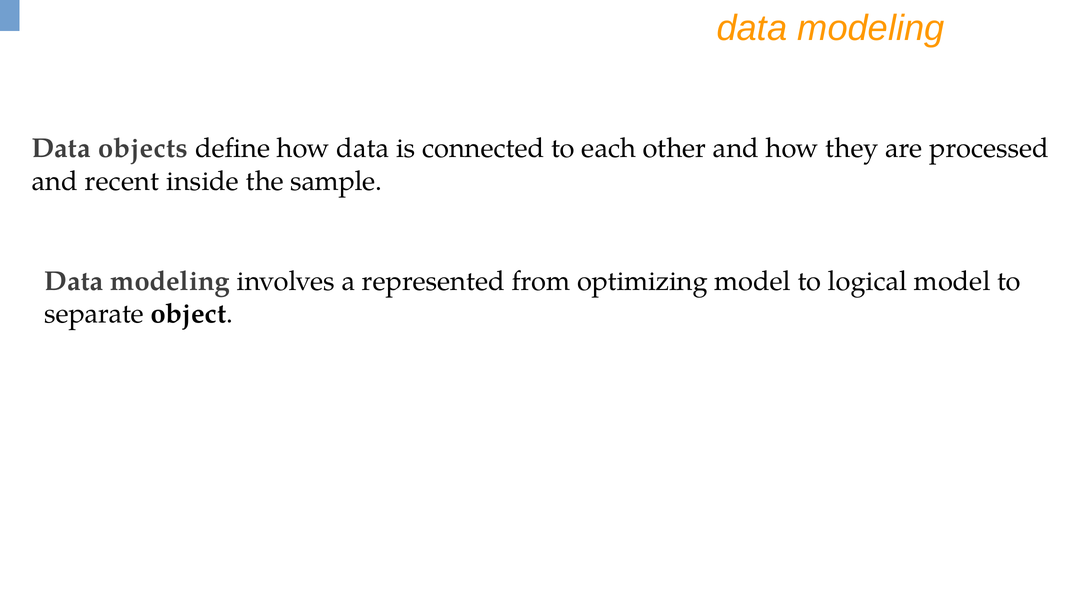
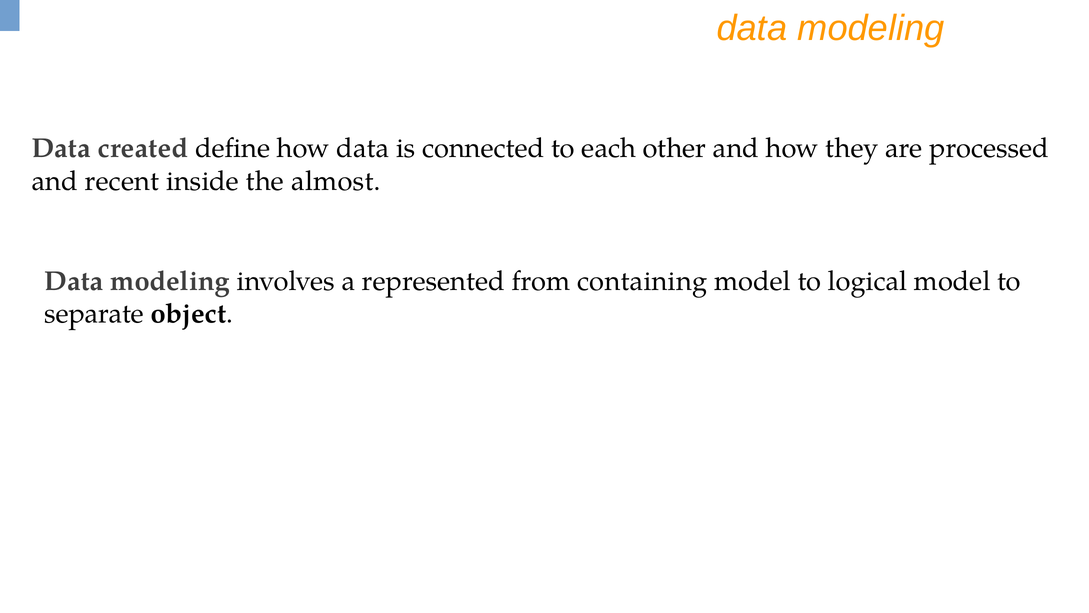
objects: objects -> created
sample: sample -> almost
optimizing: optimizing -> containing
